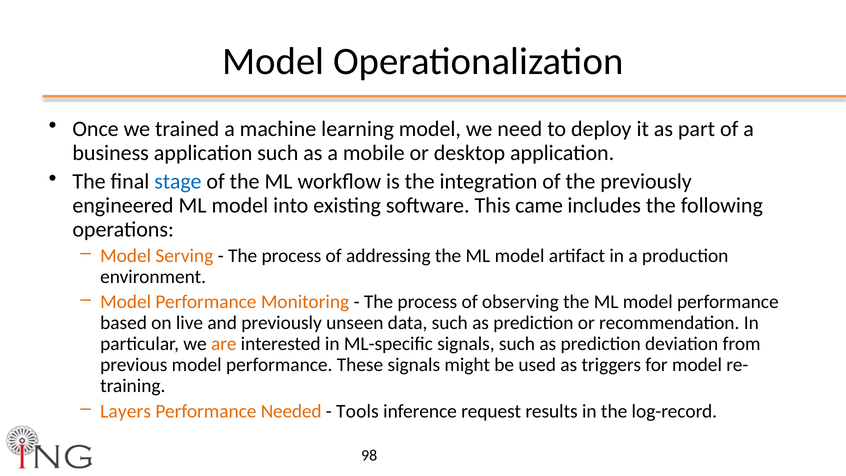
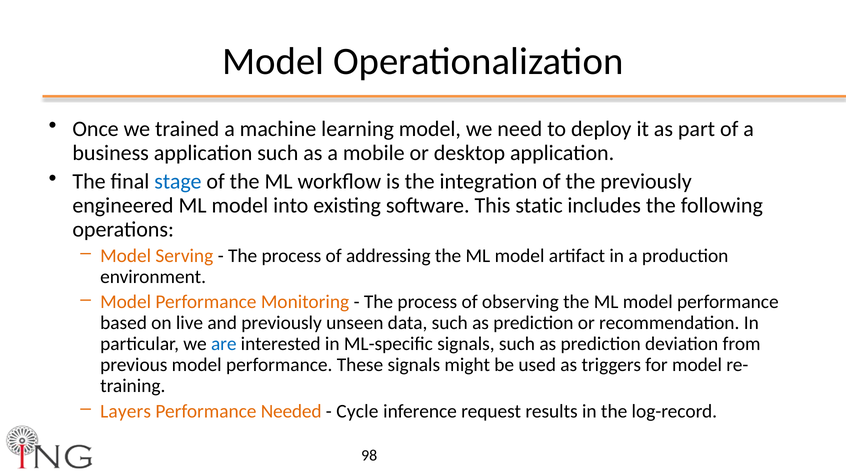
came: came -> static
are colour: orange -> blue
Tools: Tools -> Cycle
